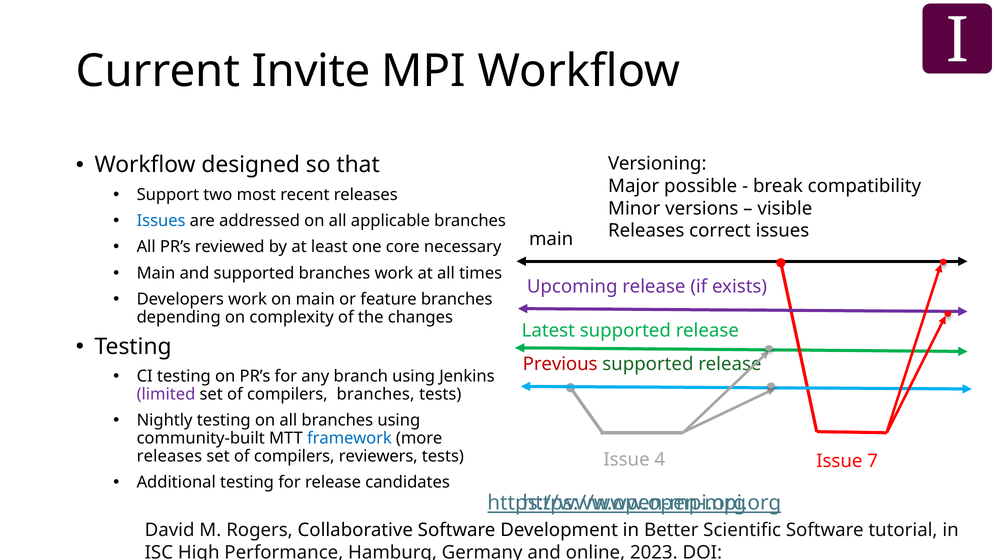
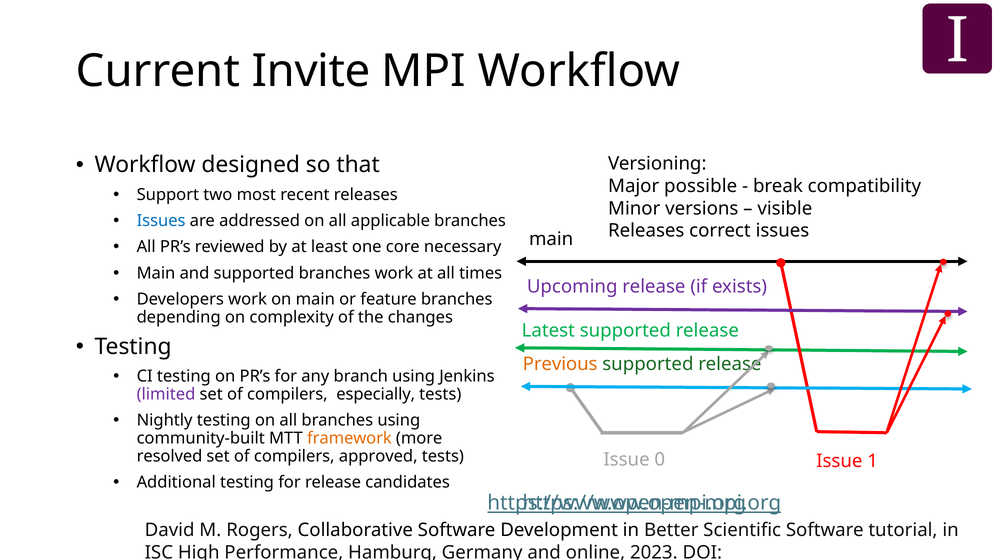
Previous colour: red -> orange
compilers branches: branches -> especially
framework colour: blue -> orange
releases at (169, 456): releases -> resolved
reviewers: reviewers -> approved
4: 4 -> 0
7: 7 -> 1
